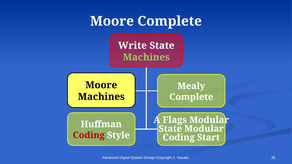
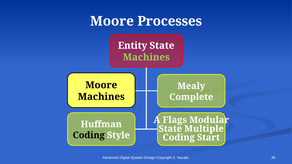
Moore Complete: Complete -> Processes
Write: Write -> Entity
State Modular: Modular -> Multiple
Coding at (89, 135) colour: red -> black
